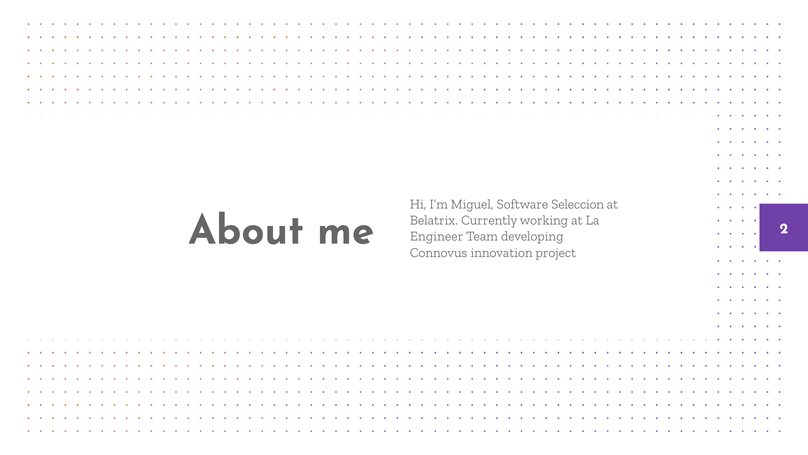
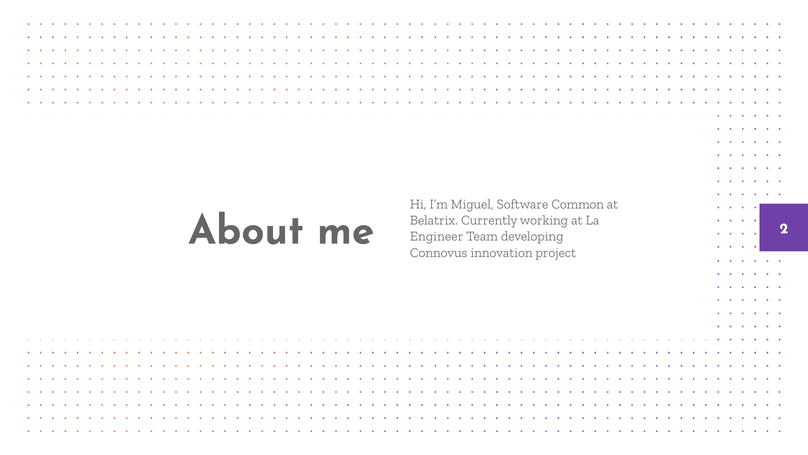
Seleccion: Seleccion -> Common
